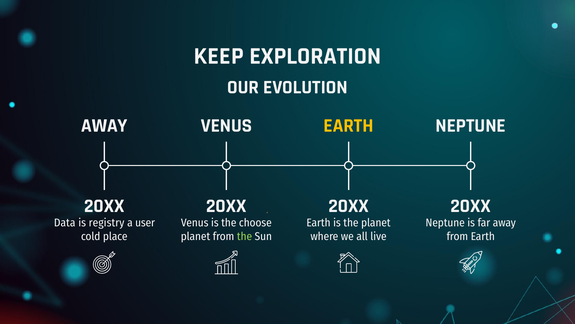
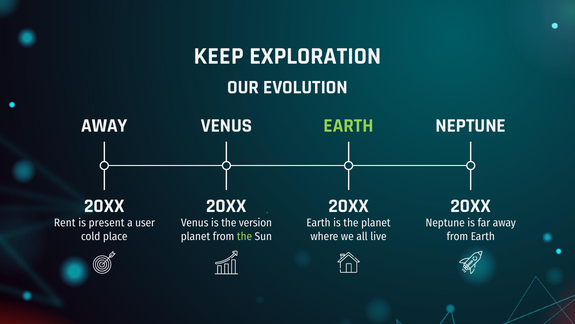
EARTH at (349, 125) colour: yellow -> light green
Data: Data -> Rent
registry: registry -> present
choose: choose -> version
